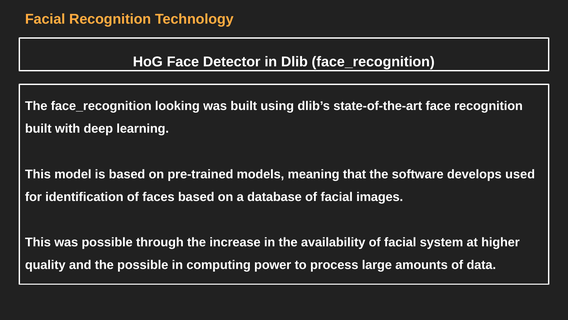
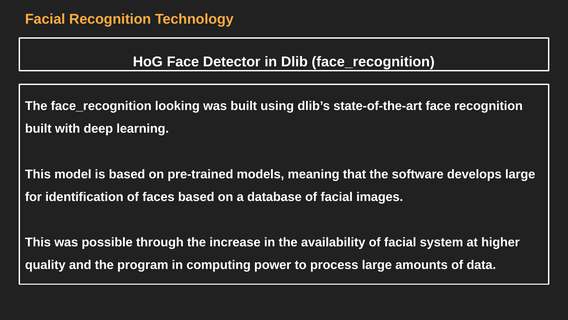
develops used: used -> large
the possible: possible -> program
